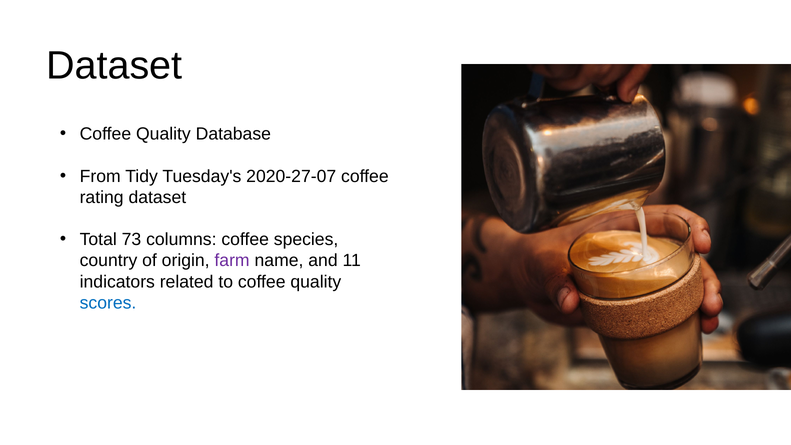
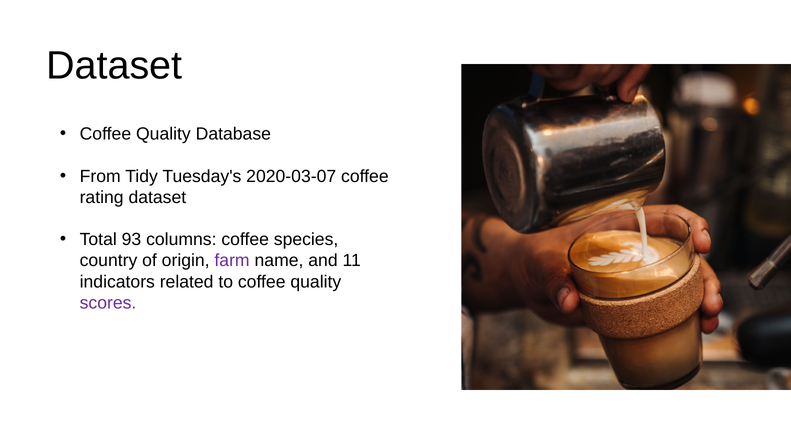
2020-27-07: 2020-27-07 -> 2020-03-07
73: 73 -> 93
scores colour: blue -> purple
